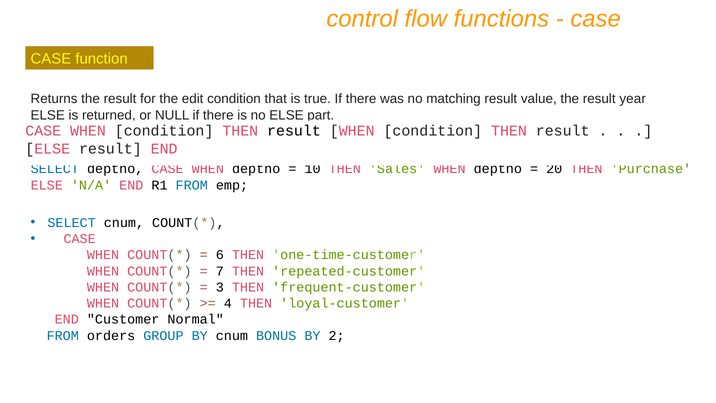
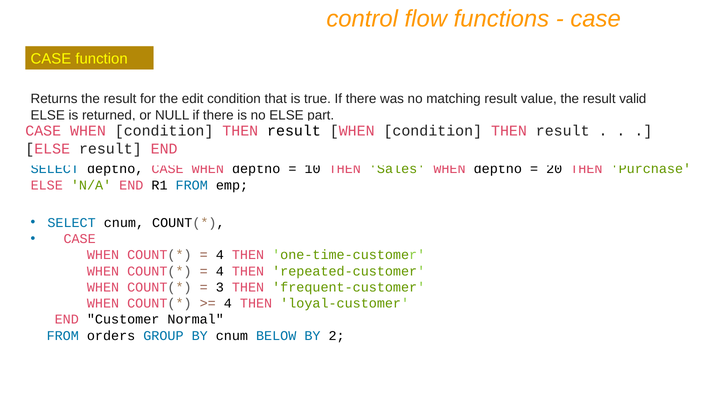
year: year -> valid
6 at (220, 255): 6 -> 4
7 at (220, 271): 7 -> 4
BONUS: BONUS -> BELOW
